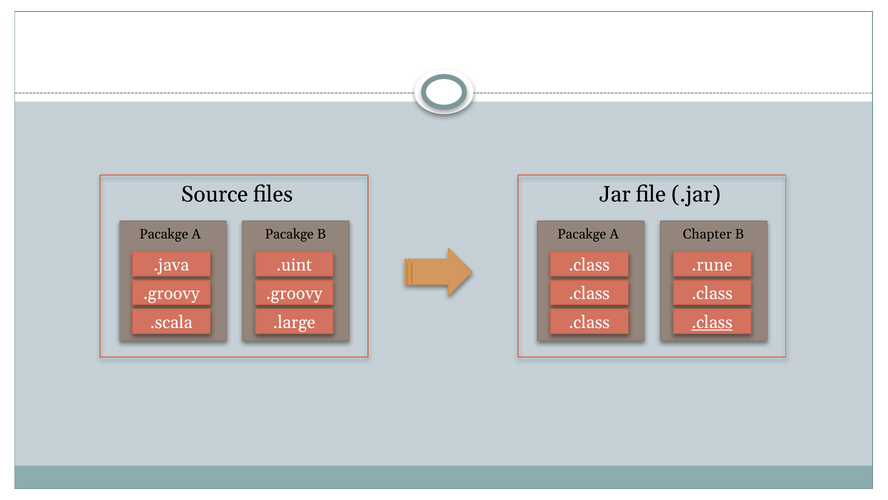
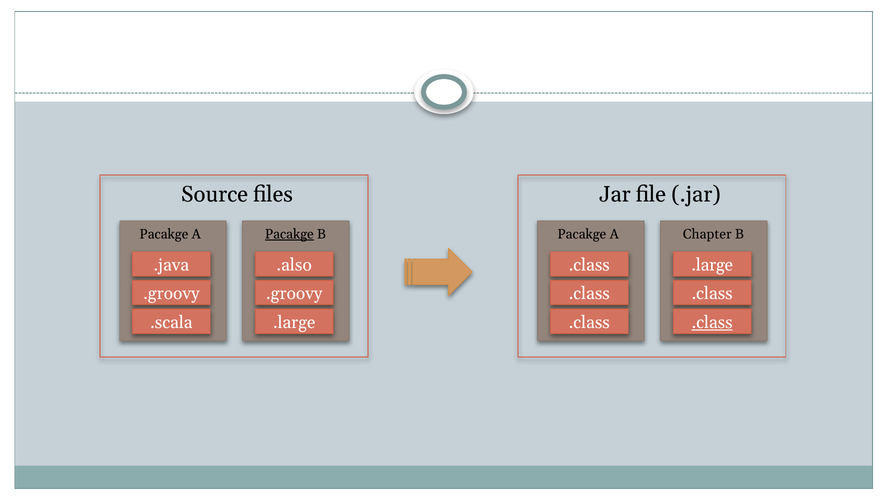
Pacakge at (289, 234) underline: none -> present
.uint: .uint -> .also
.rune at (712, 265): .rune -> .large
